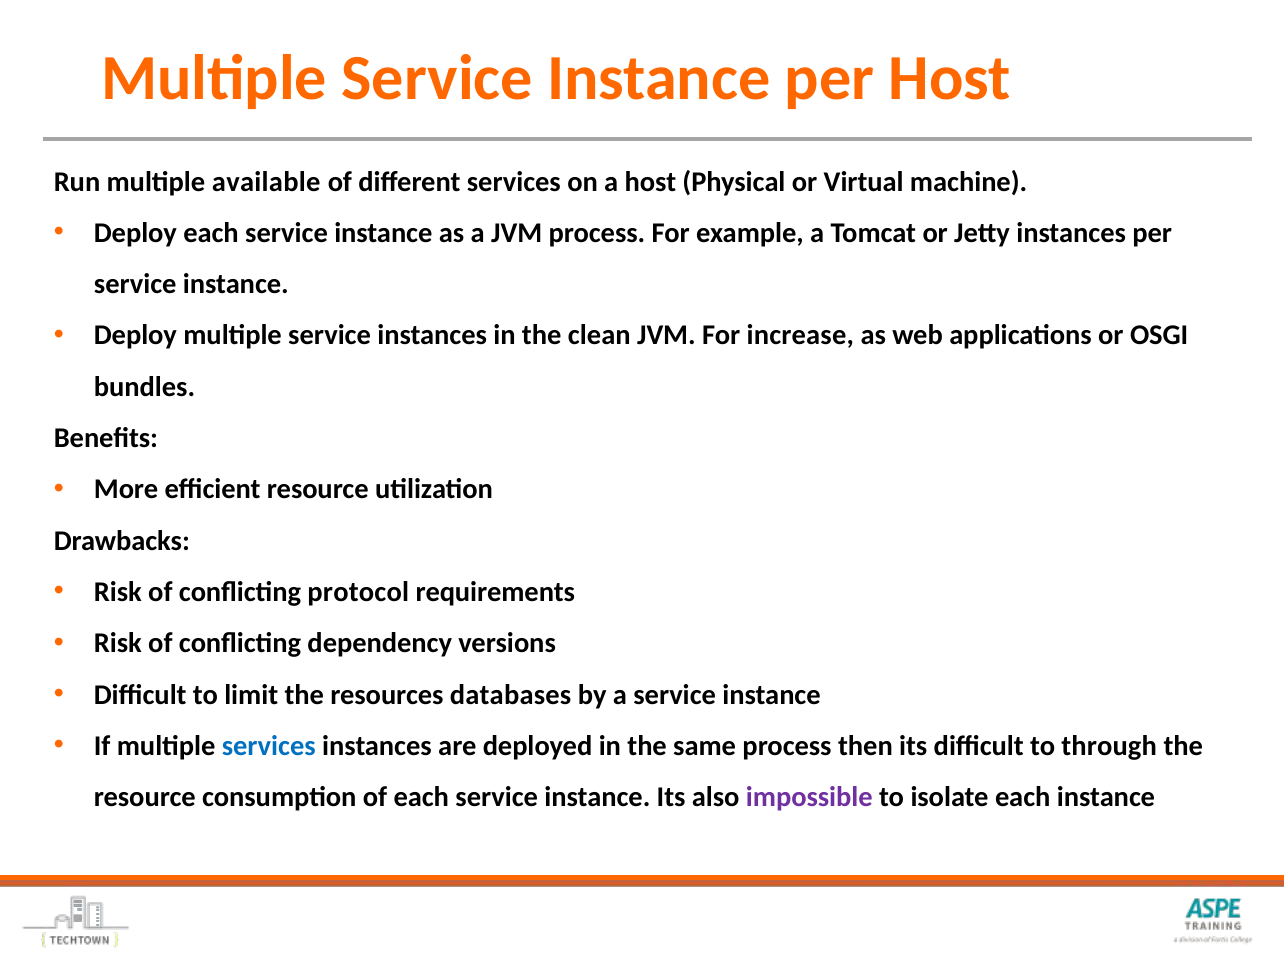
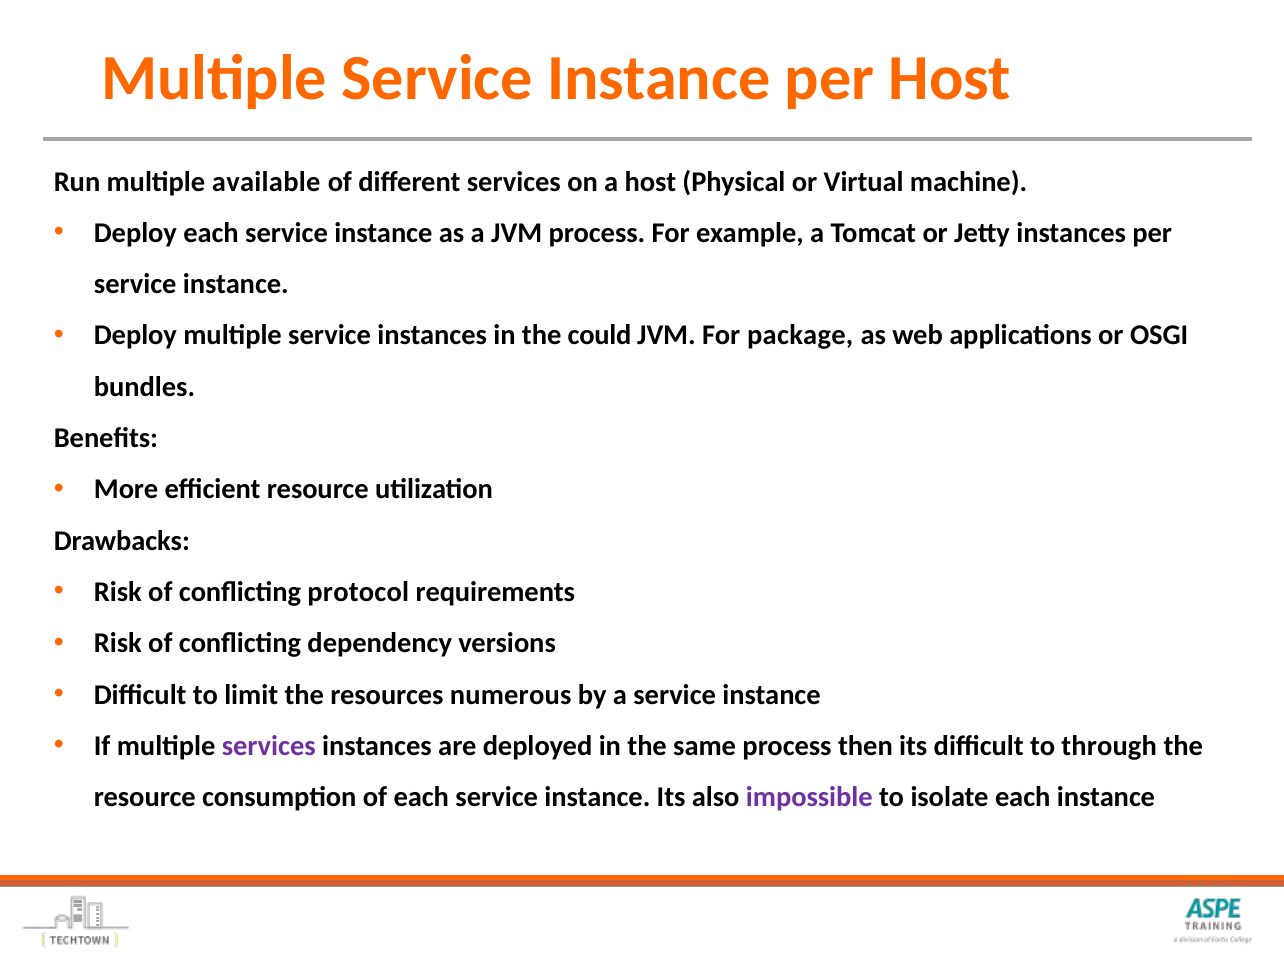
clean: clean -> could
increase: increase -> package
databases: databases -> numerous
services at (269, 746) colour: blue -> purple
